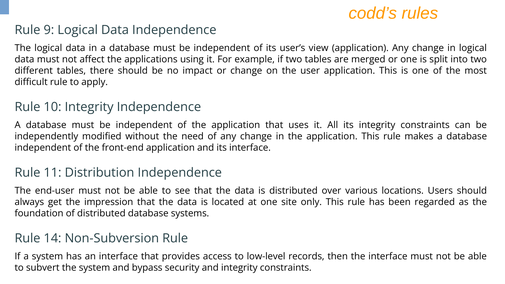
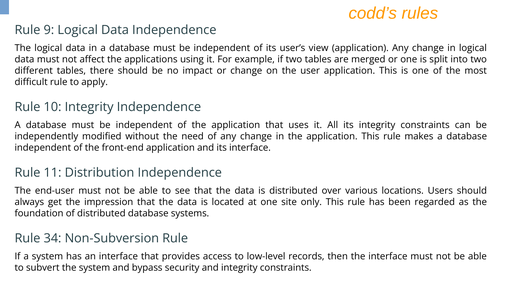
14: 14 -> 34
